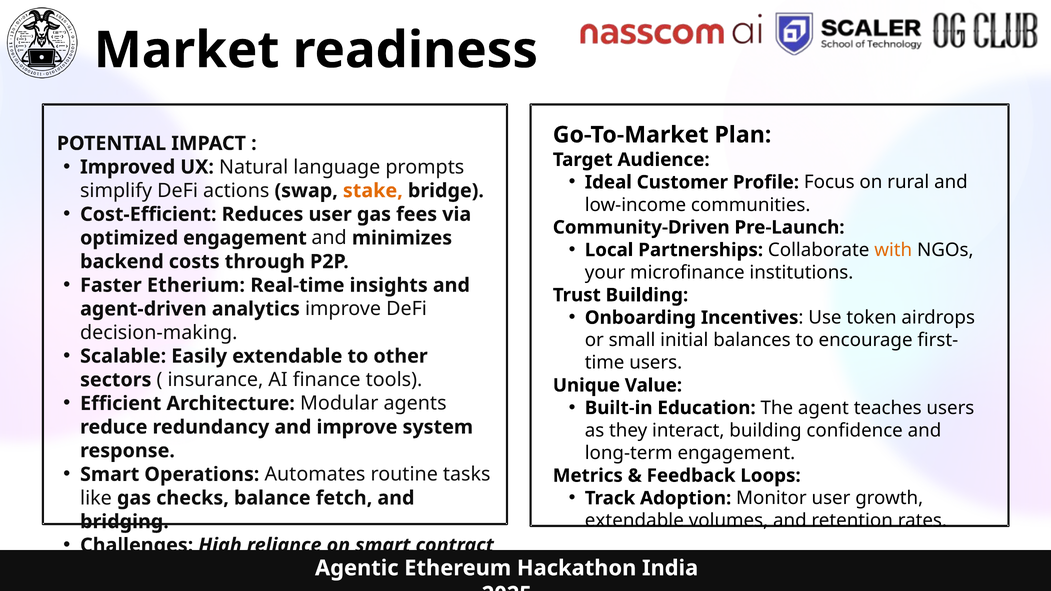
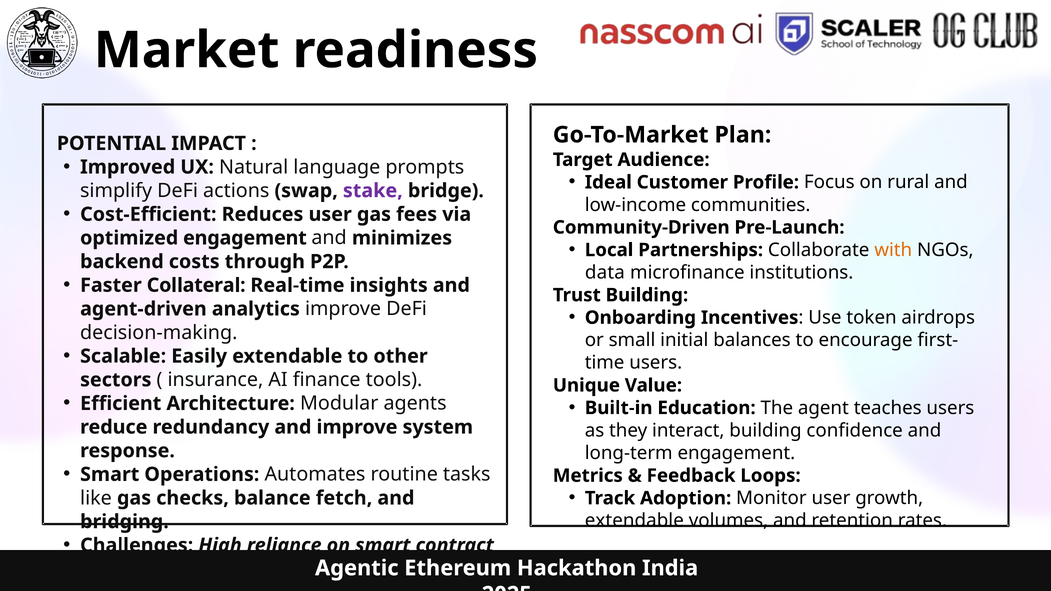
stake colour: orange -> purple
your: your -> data
Etherium: Etherium -> Collateral
